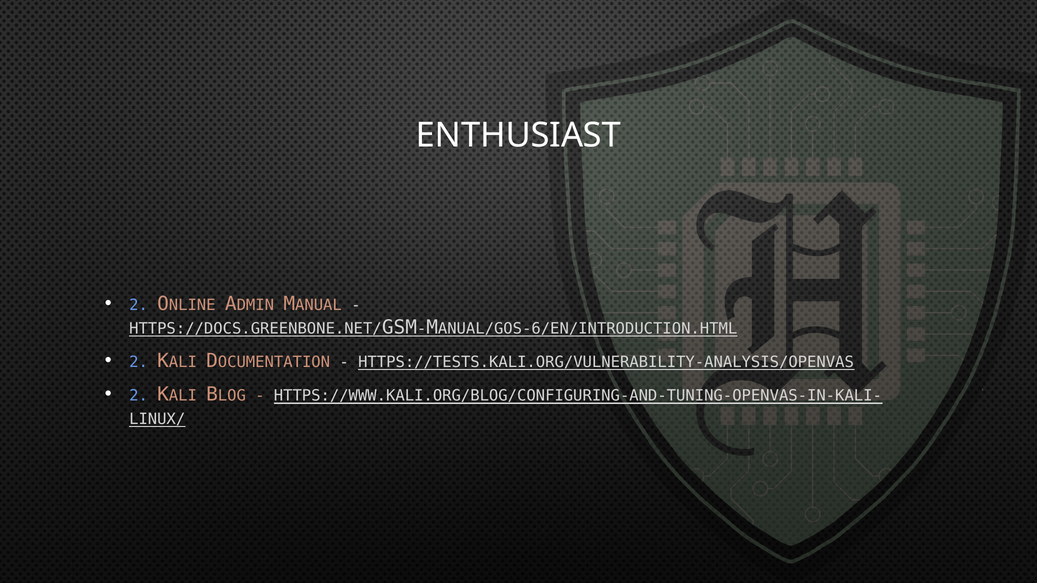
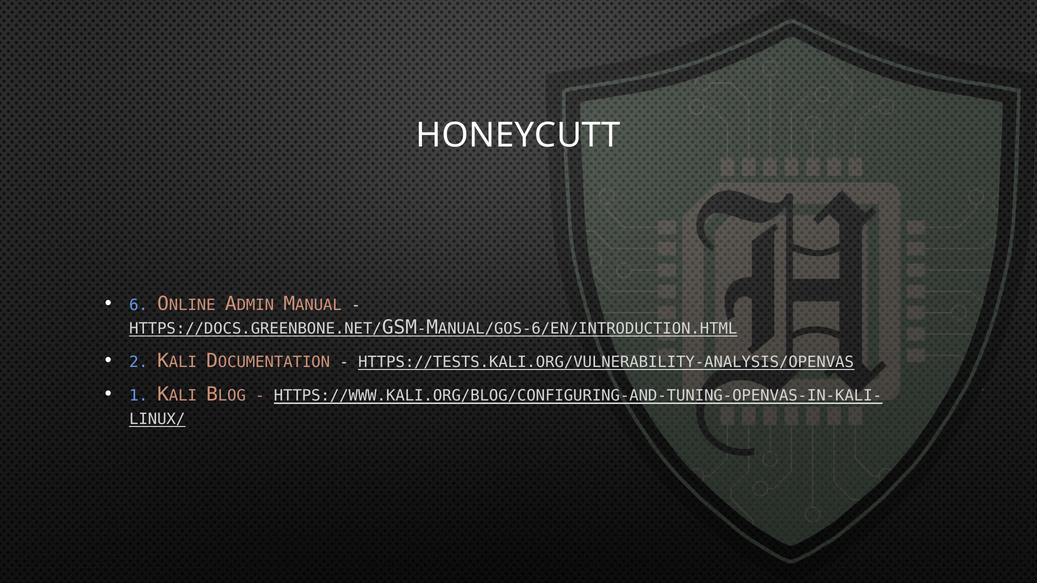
ENTHUSIAST: ENTHUSIAST -> HONEYCUTT
2 at (139, 305): 2 -> 6
2 at (139, 396): 2 -> 1
